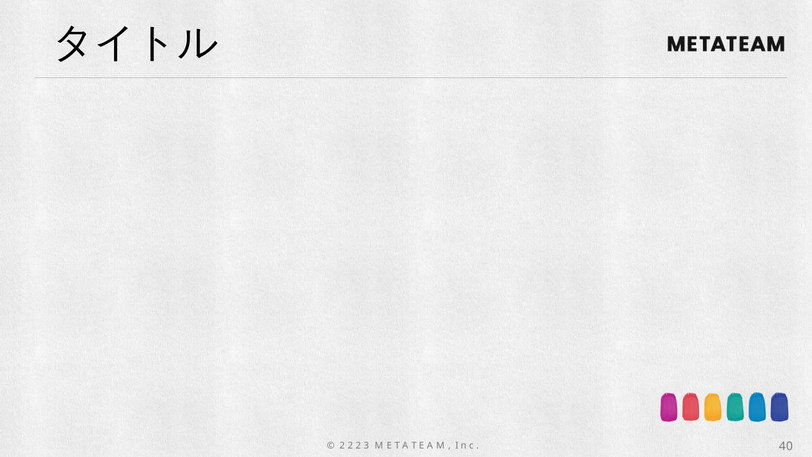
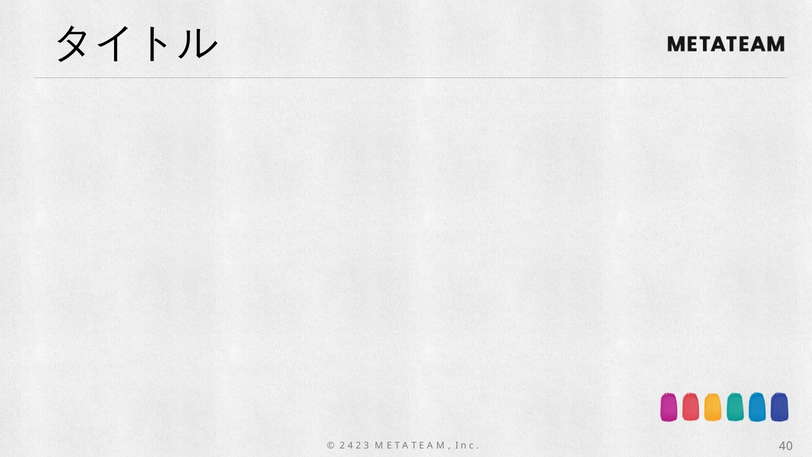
2 at (350, 446): 2 -> 4
